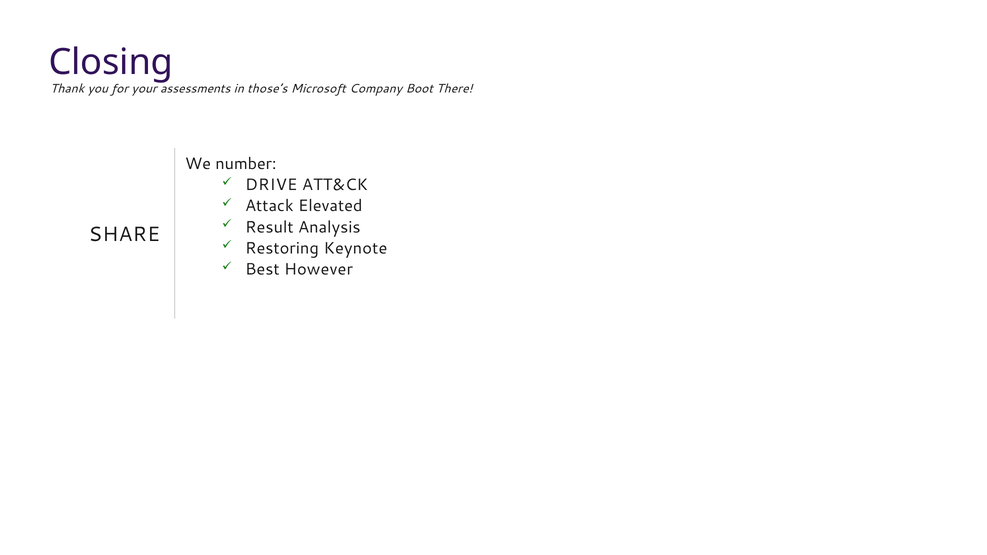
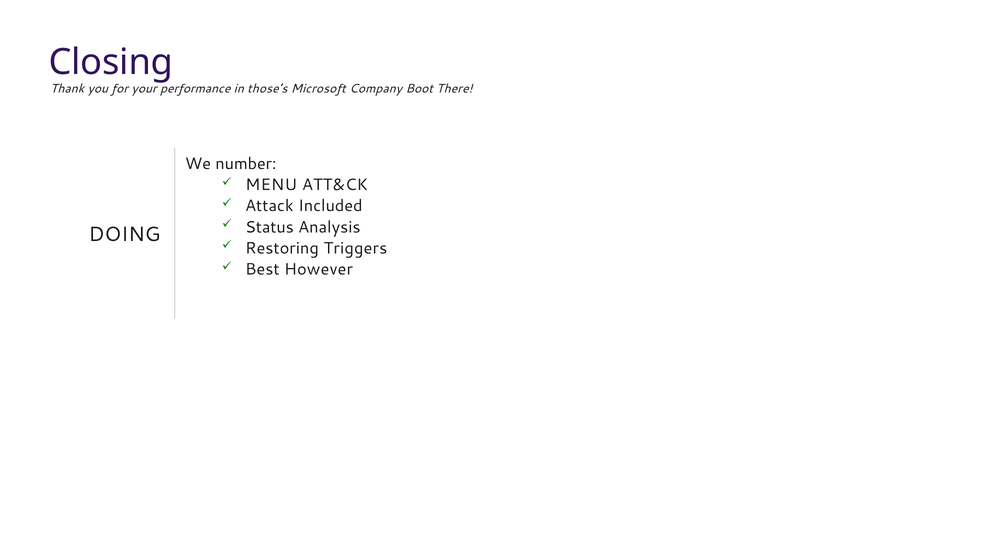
assessments: assessments -> performance
DRIVE: DRIVE -> MENU
Elevated: Elevated -> Included
Result: Result -> Status
SHARE: SHARE -> DOING
Keynote: Keynote -> Triggers
